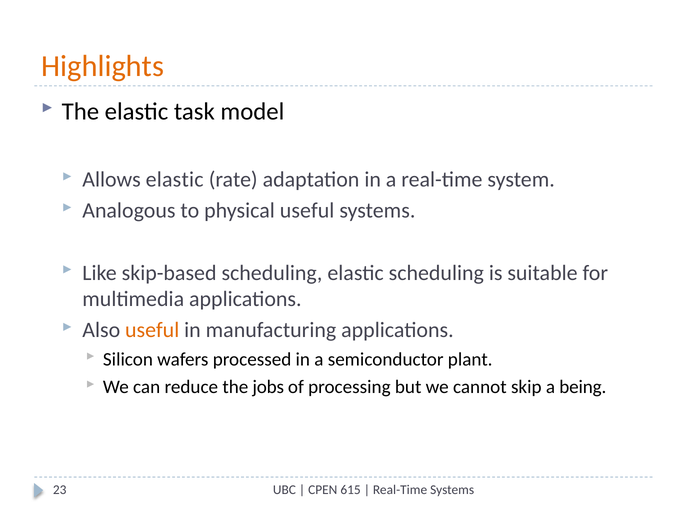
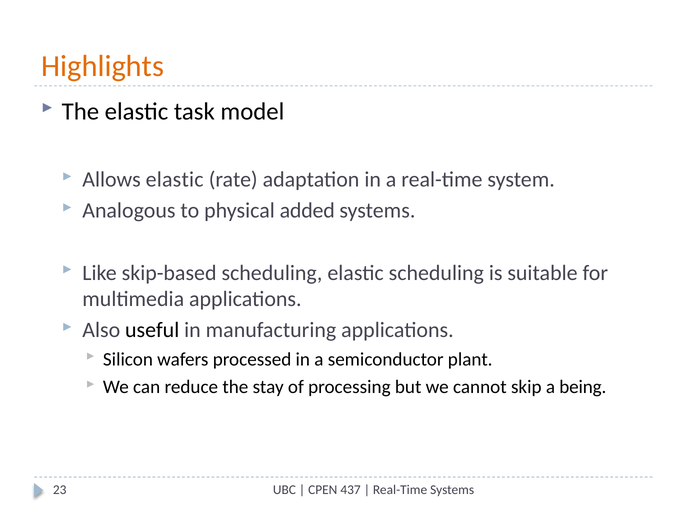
physical useful: useful -> added
useful at (152, 330) colour: orange -> black
jobs: jobs -> stay
615: 615 -> 437
